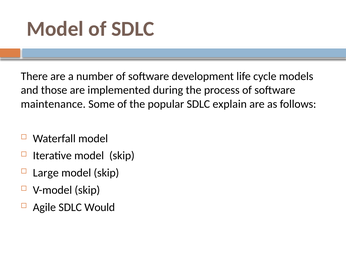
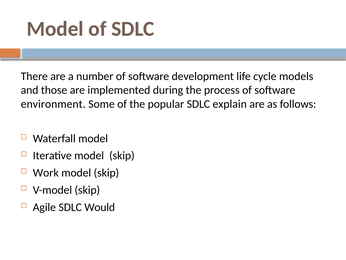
maintenance: maintenance -> environment
Large: Large -> Work
